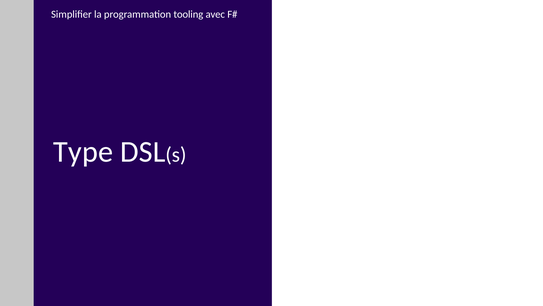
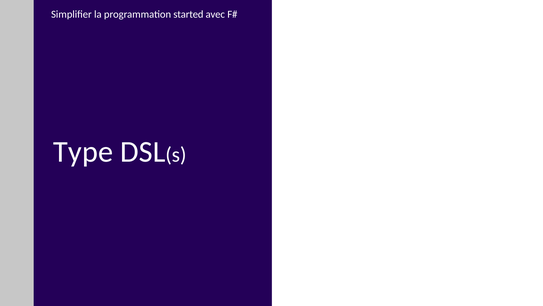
tooling: tooling -> started
